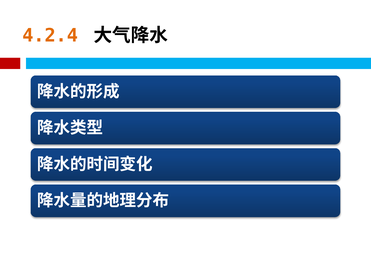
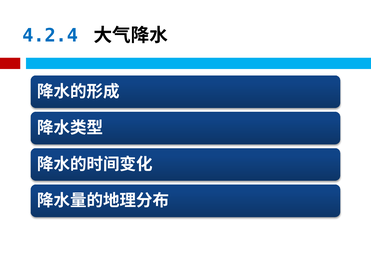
4.2.4 colour: orange -> blue
